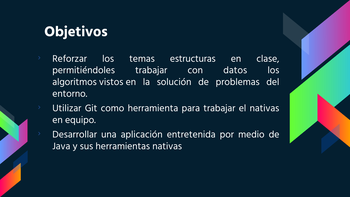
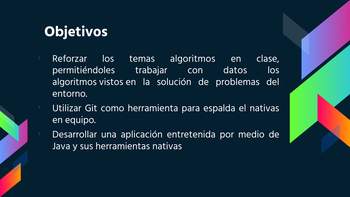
temas estructuras: estructuras -> algoritmos
para trabajar: trabajar -> espalda
